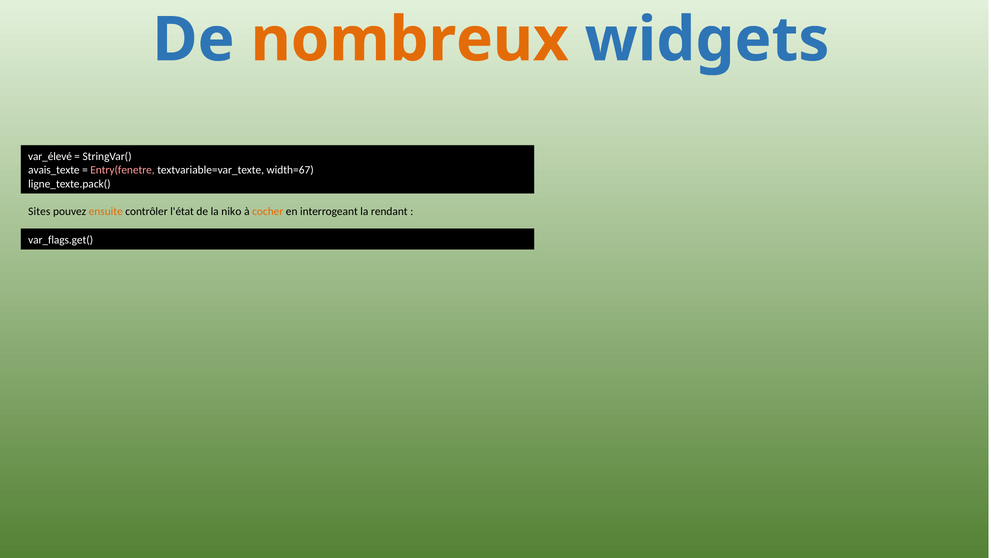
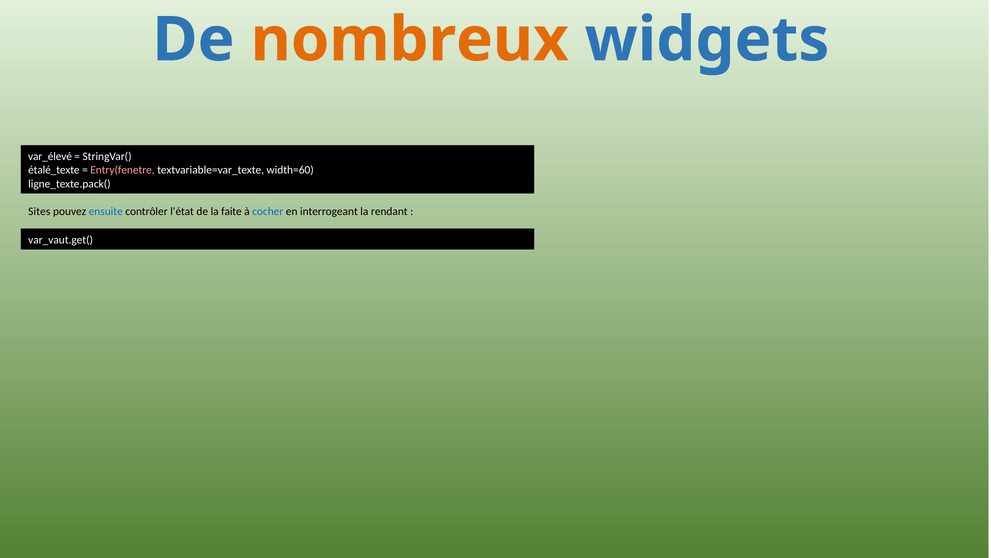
avais_texte: avais_texte -> étalé_texte
width=67: width=67 -> width=60
ensuite colour: orange -> blue
niko: niko -> faite
cocher colour: orange -> blue
var_flags.get(: var_flags.get( -> var_vaut.get(
